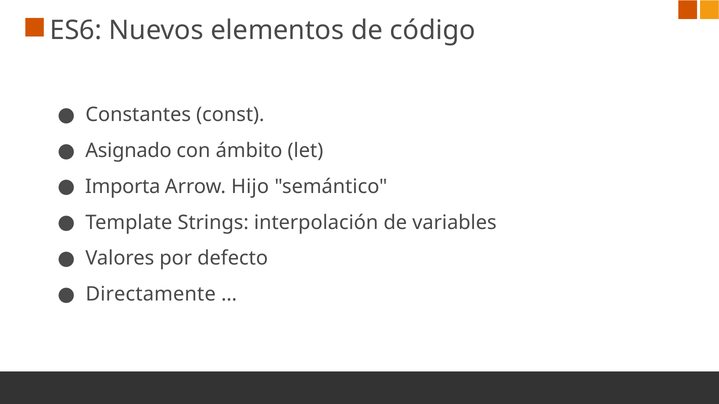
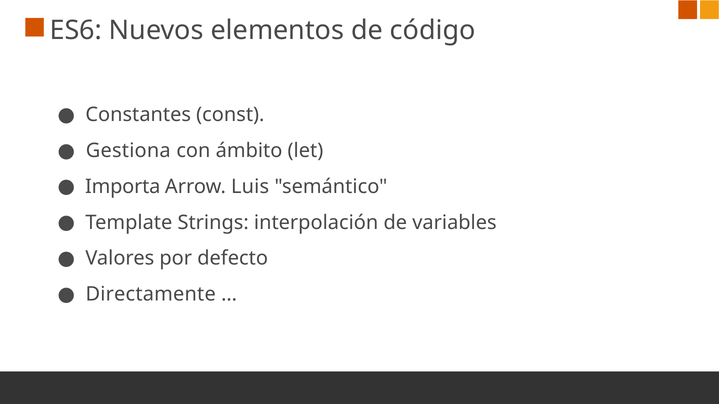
Asignado: Asignado -> Gestiona
Hijo: Hijo -> Luis
